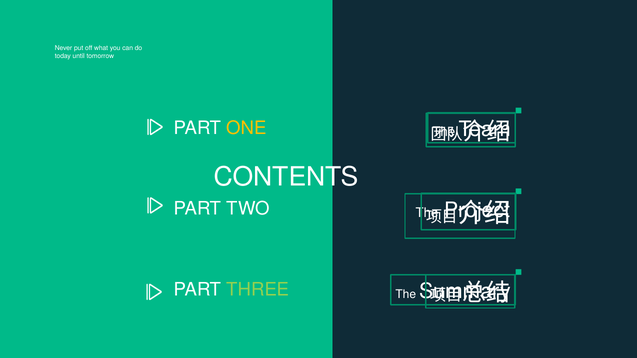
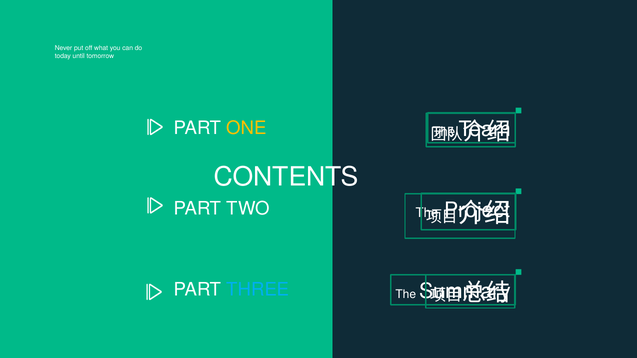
THREE colour: light green -> light blue
